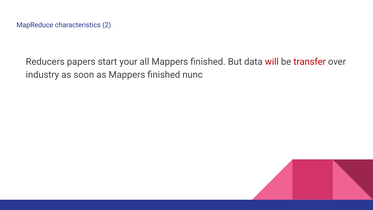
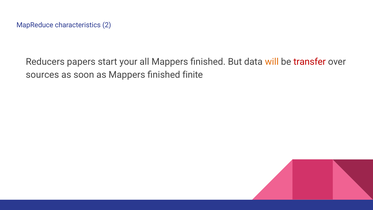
will colour: red -> orange
industry: industry -> sources
nunc: nunc -> finite
